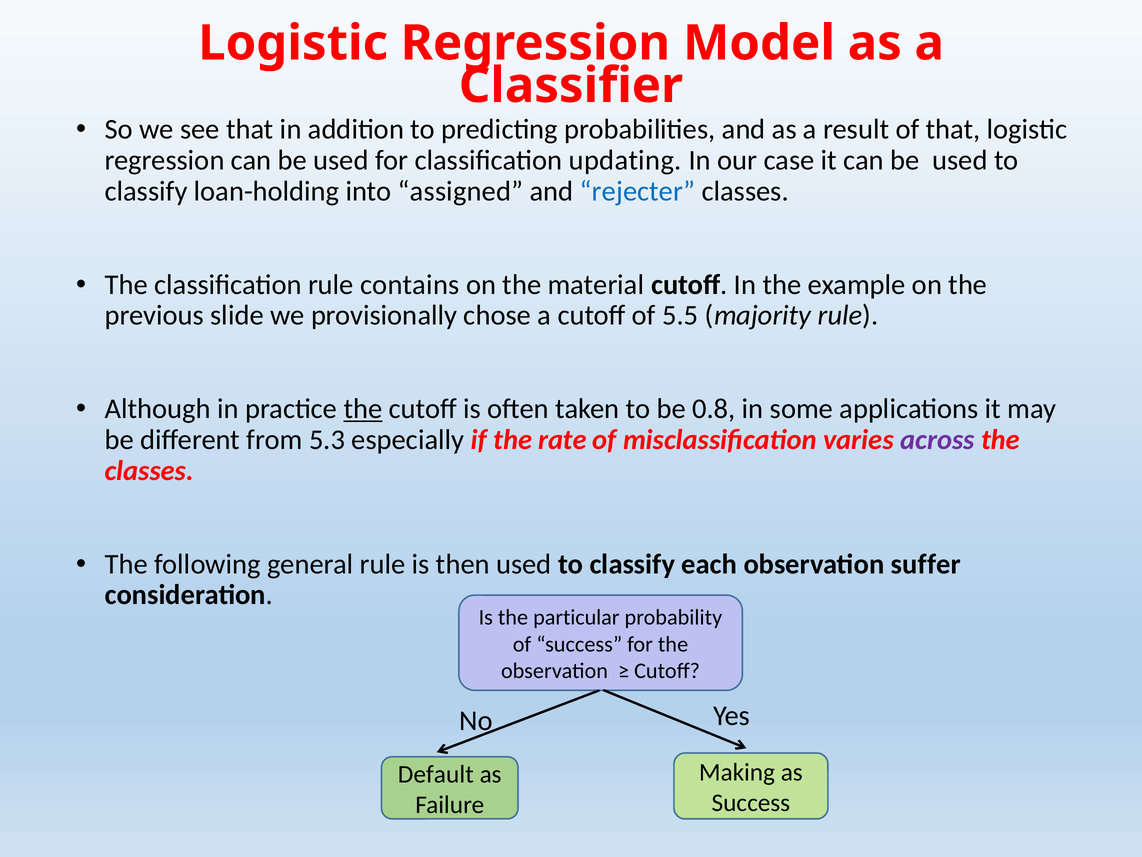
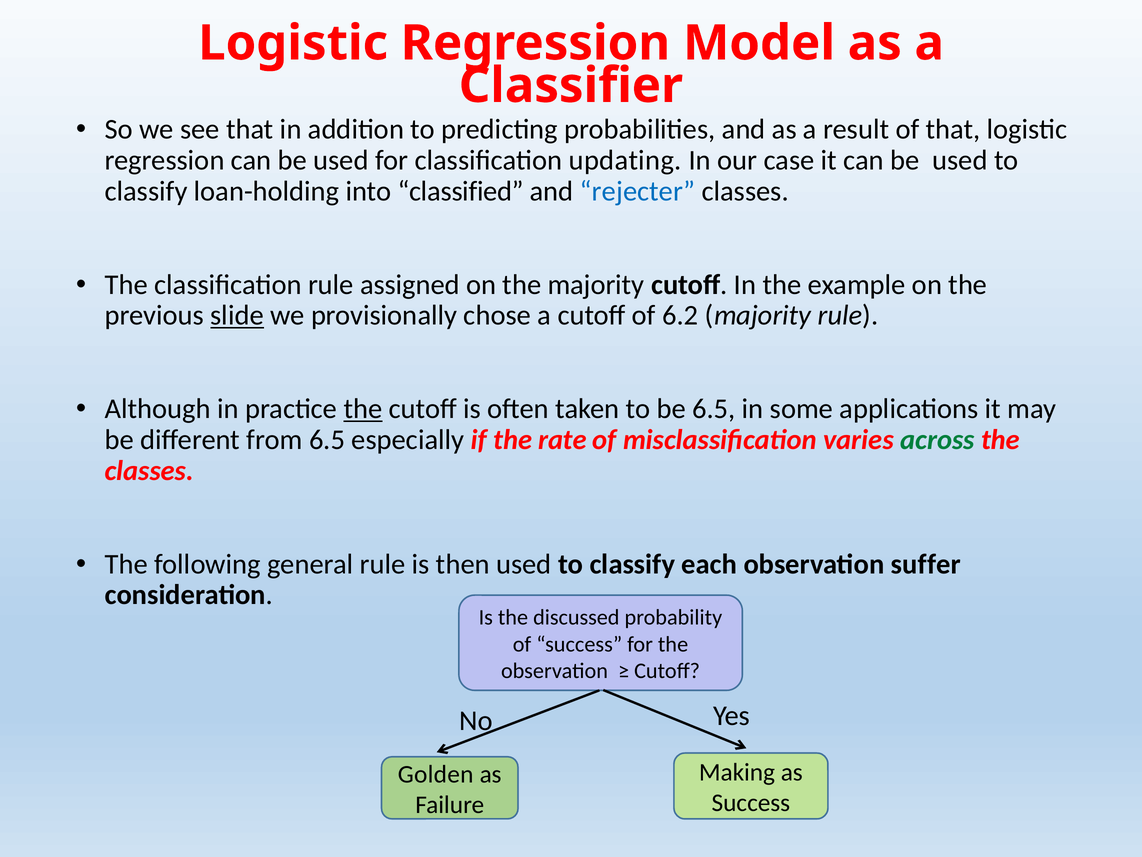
assigned: assigned -> classified
contains: contains -> assigned
the material: material -> majority
slide underline: none -> present
5.5: 5.5 -> 6.2
be 0.8: 0.8 -> 6.5
from 5.3: 5.3 -> 6.5
across colour: purple -> green
particular: particular -> discussed
Default: Default -> Golden
